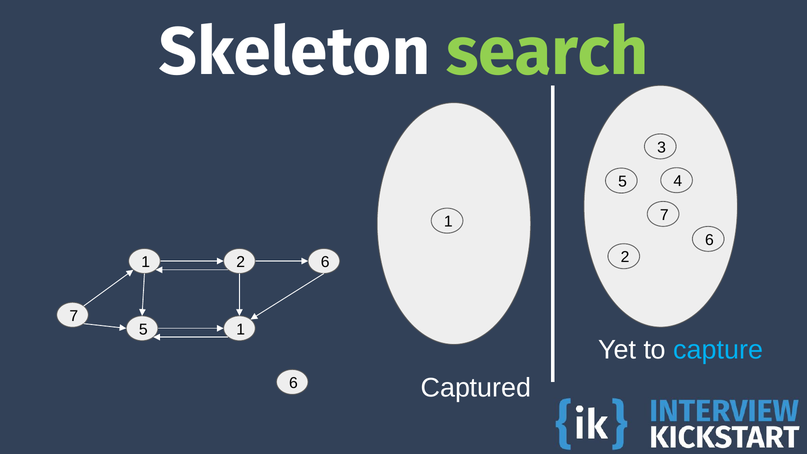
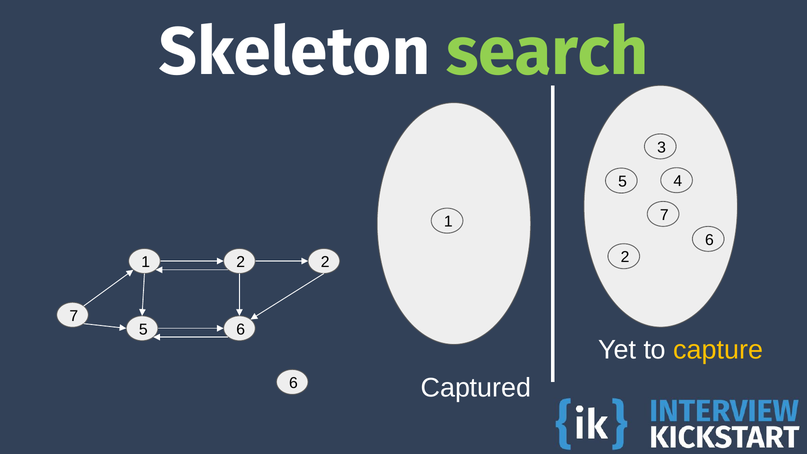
2 6: 6 -> 2
5 1: 1 -> 6
capture colour: light blue -> yellow
